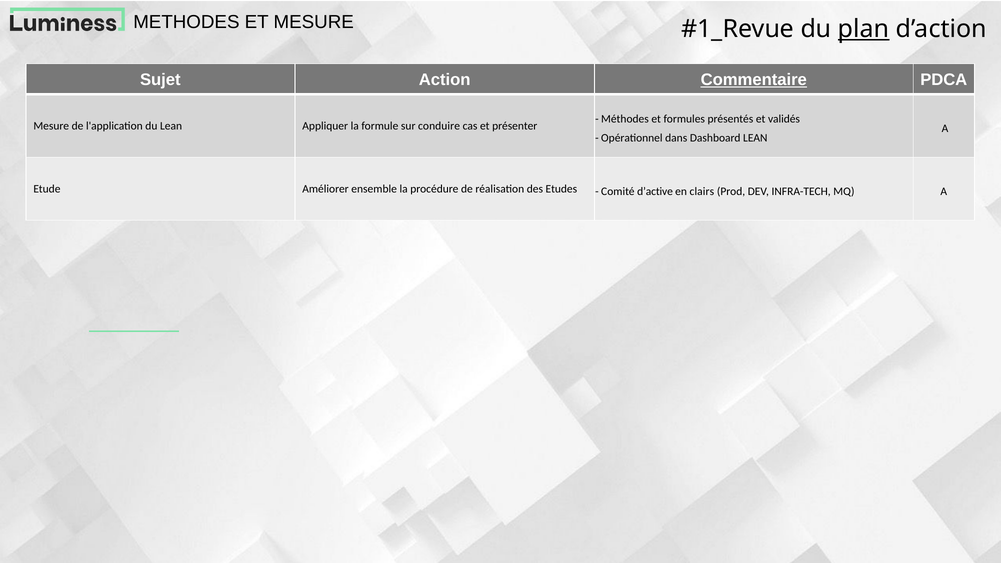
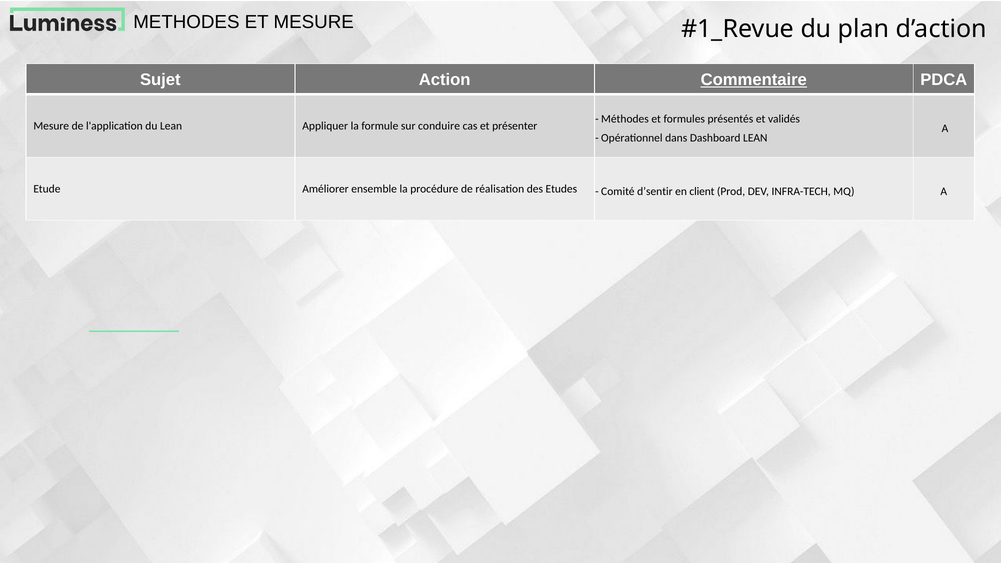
plan underline: present -> none
d’active: d’active -> d’sentir
clairs: clairs -> client
